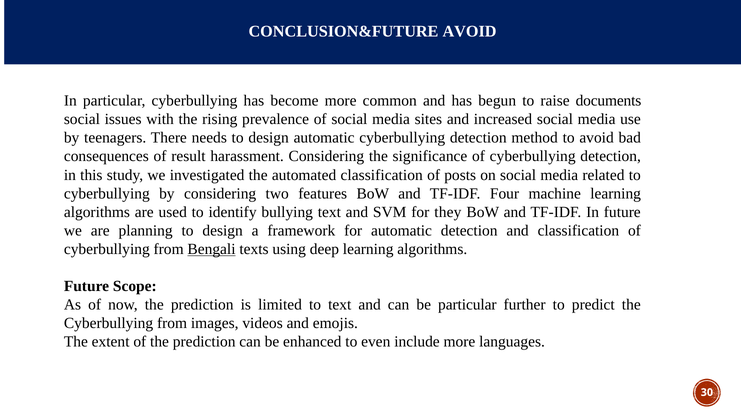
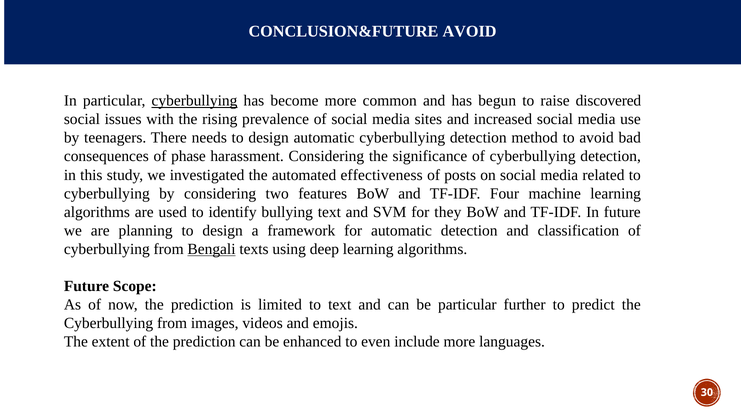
cyberbullying at (194, 101) underline: none -> present
documents: documents -> discovered
result: result -> phase
automated classification: classification -> effectiveness
